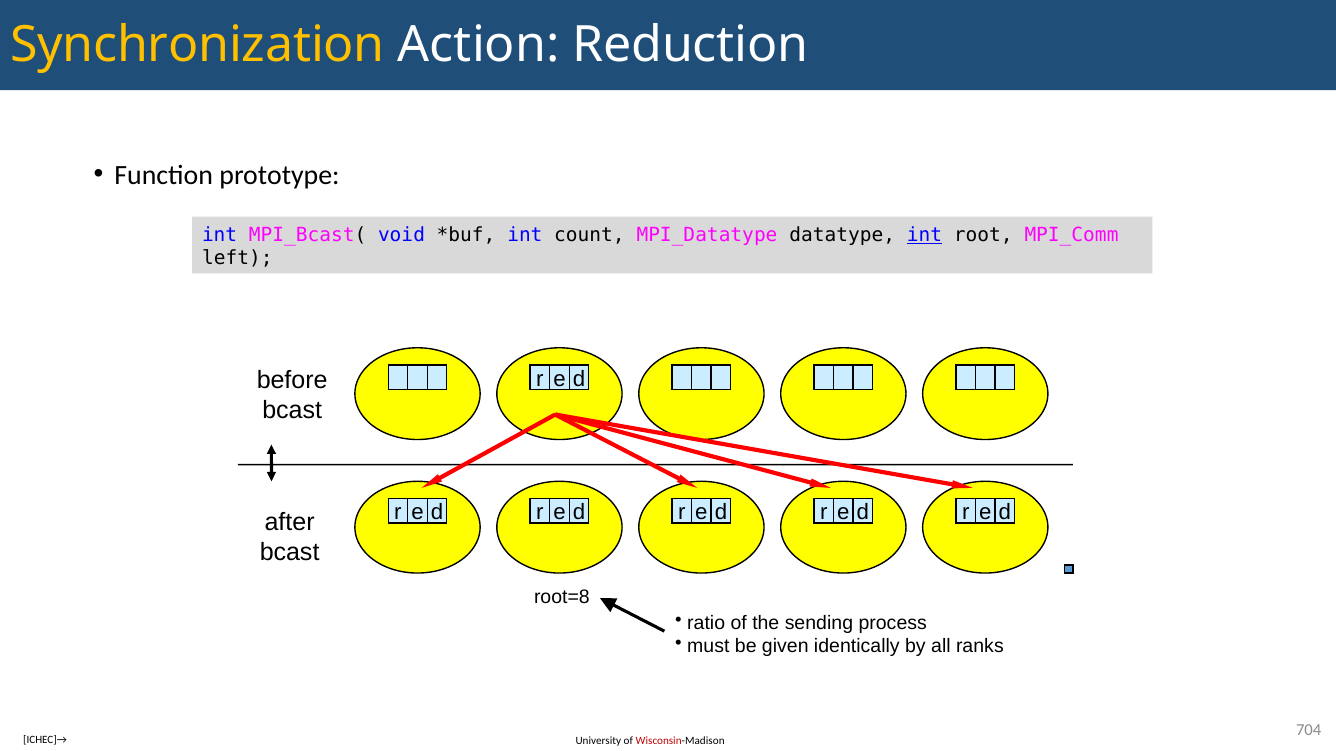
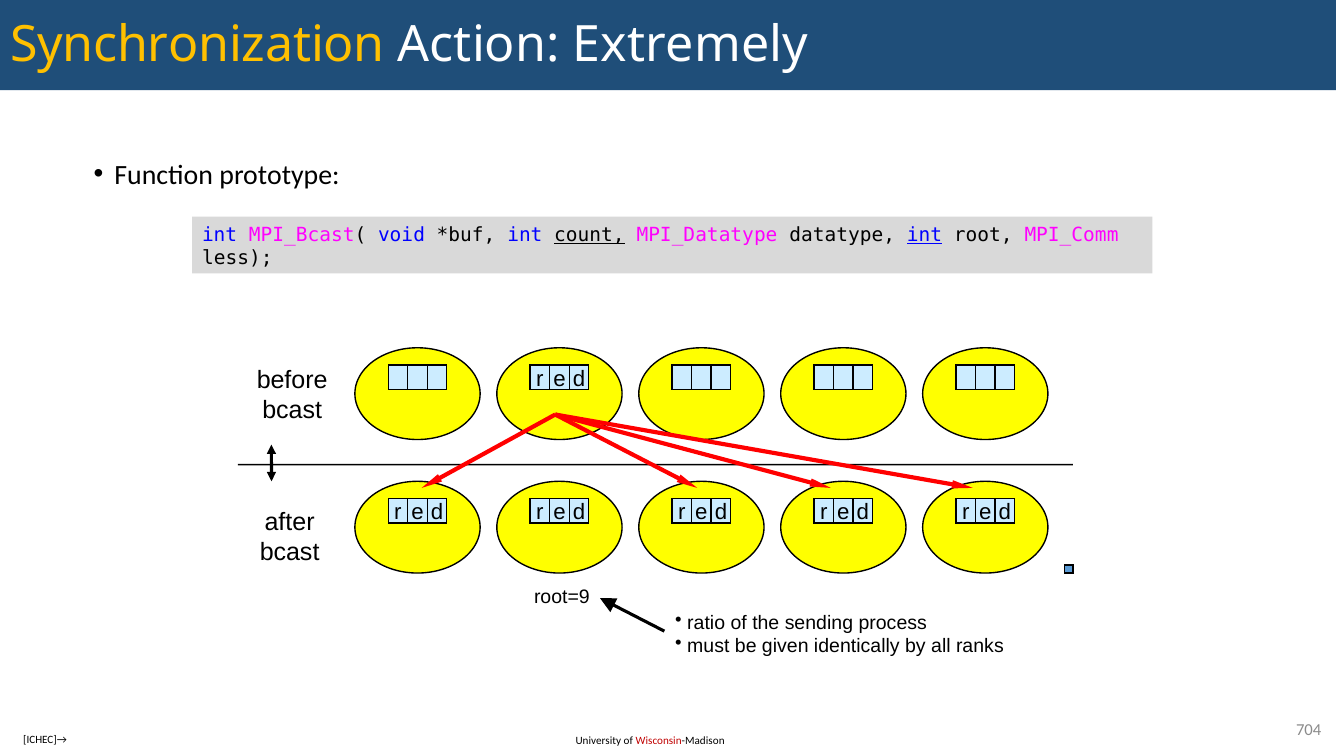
Reduction: Reduction -> Extremely
count underline: none -> present
left: left -> less
root=8: root=8 -> root=9
